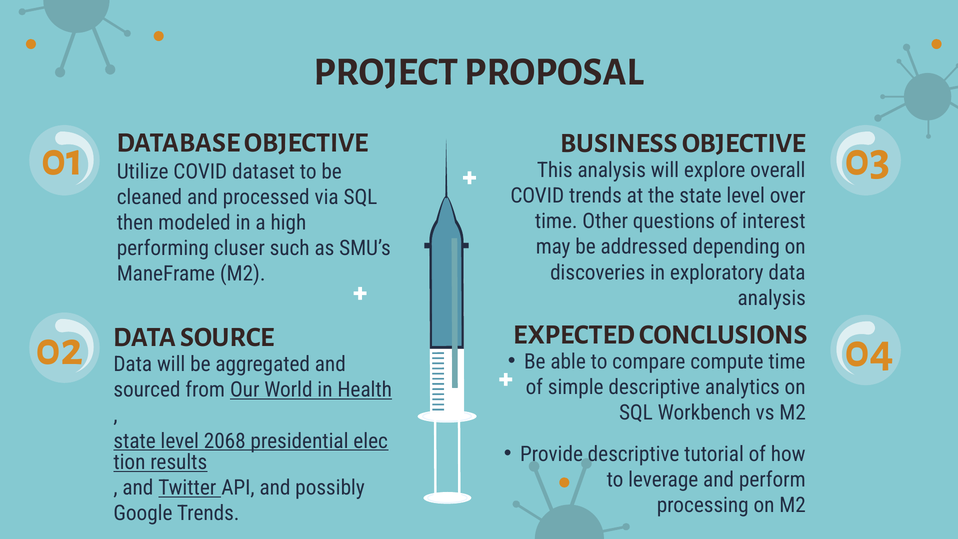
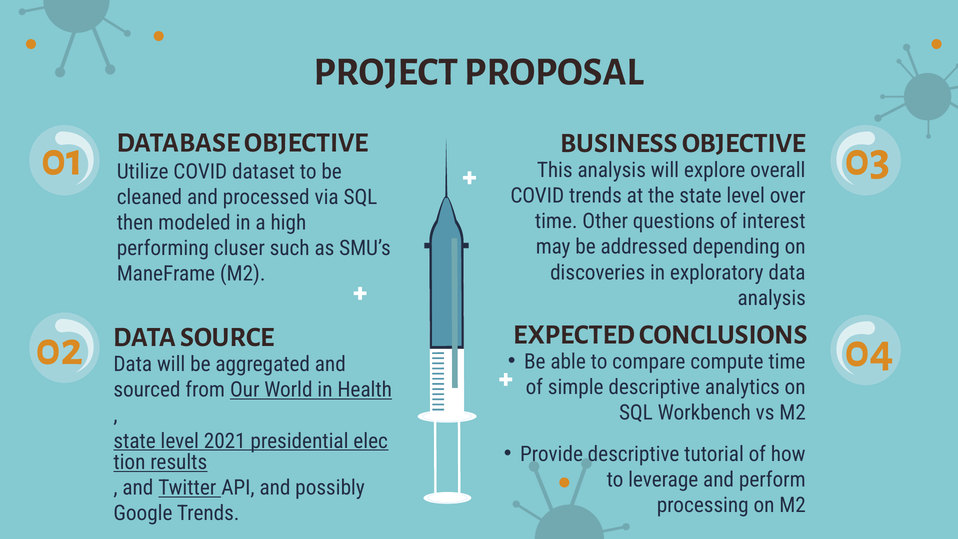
2068: 2068 -> 2021
